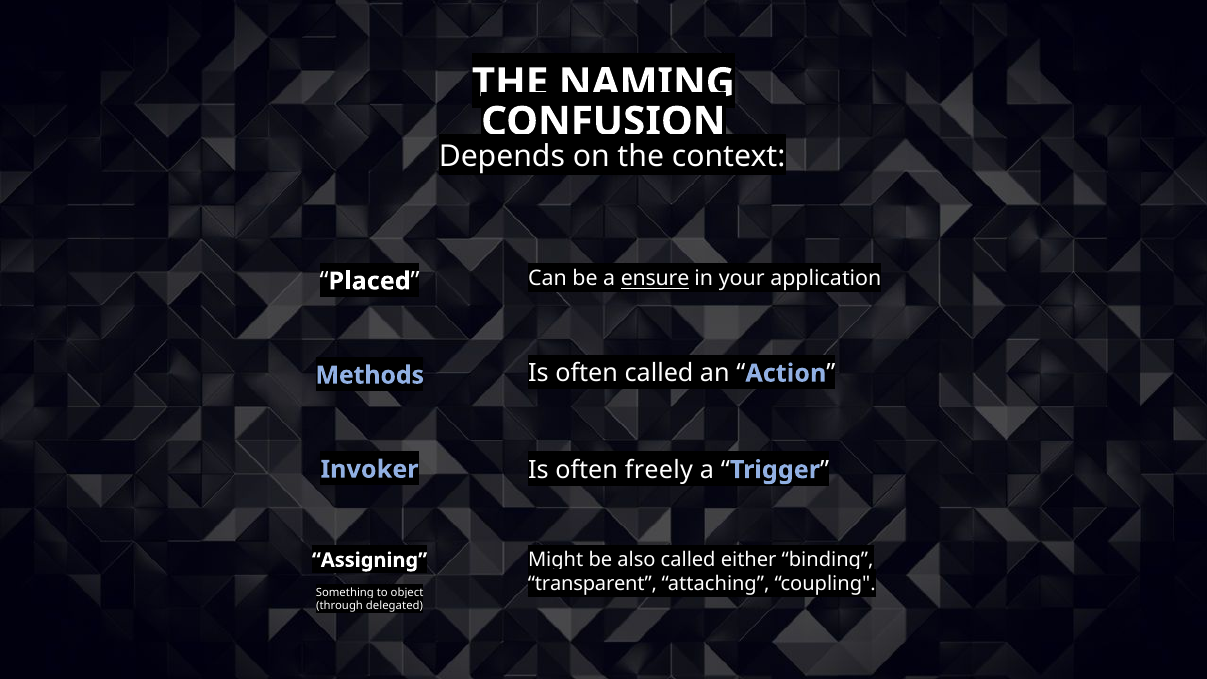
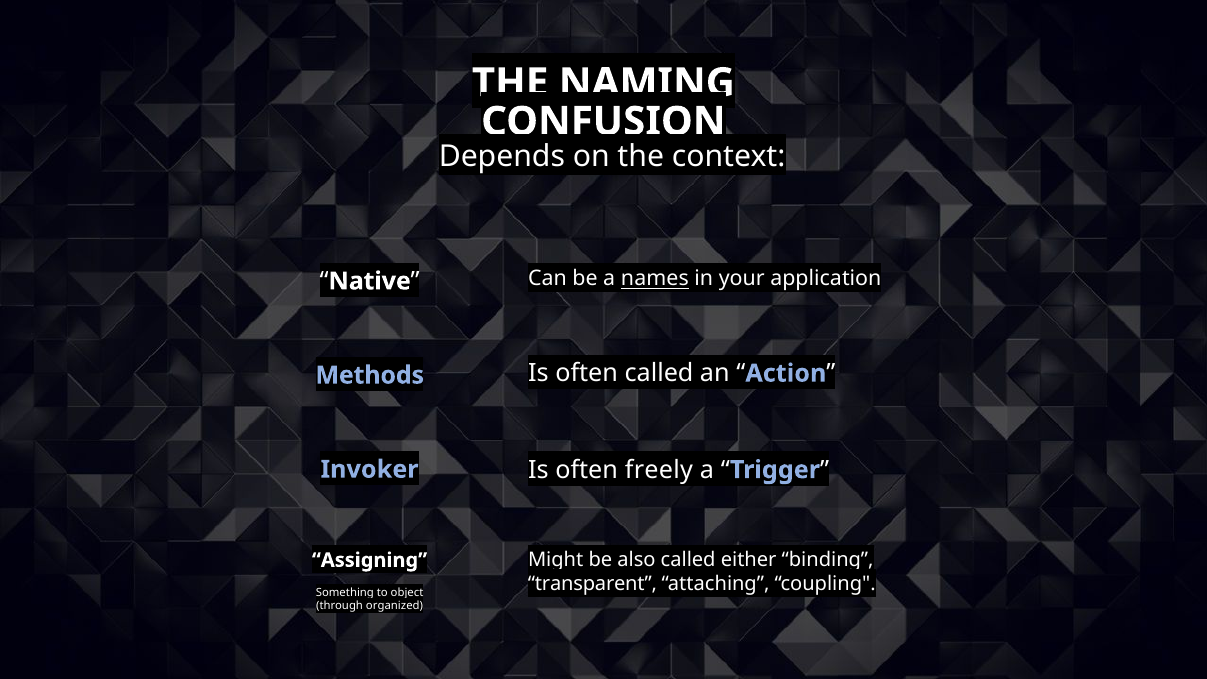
Placed: Placed -> Native
ensure: ensure -> names
delegated: delegated -> organized
